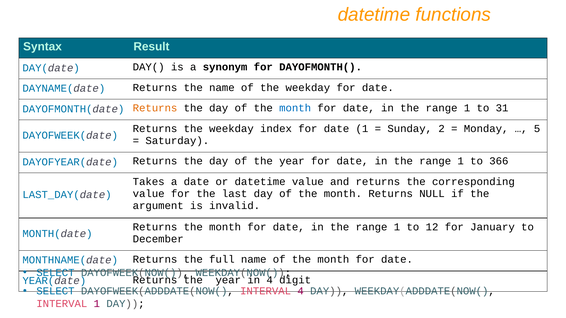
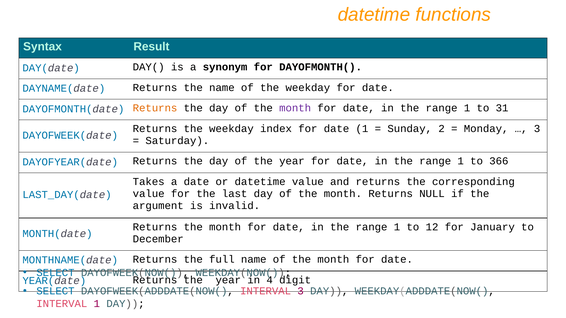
month at (295, 108) colour: blue -> purple
5 at (537, 129): 5 -> 3
INTERVAL 4: 4 -> 3
